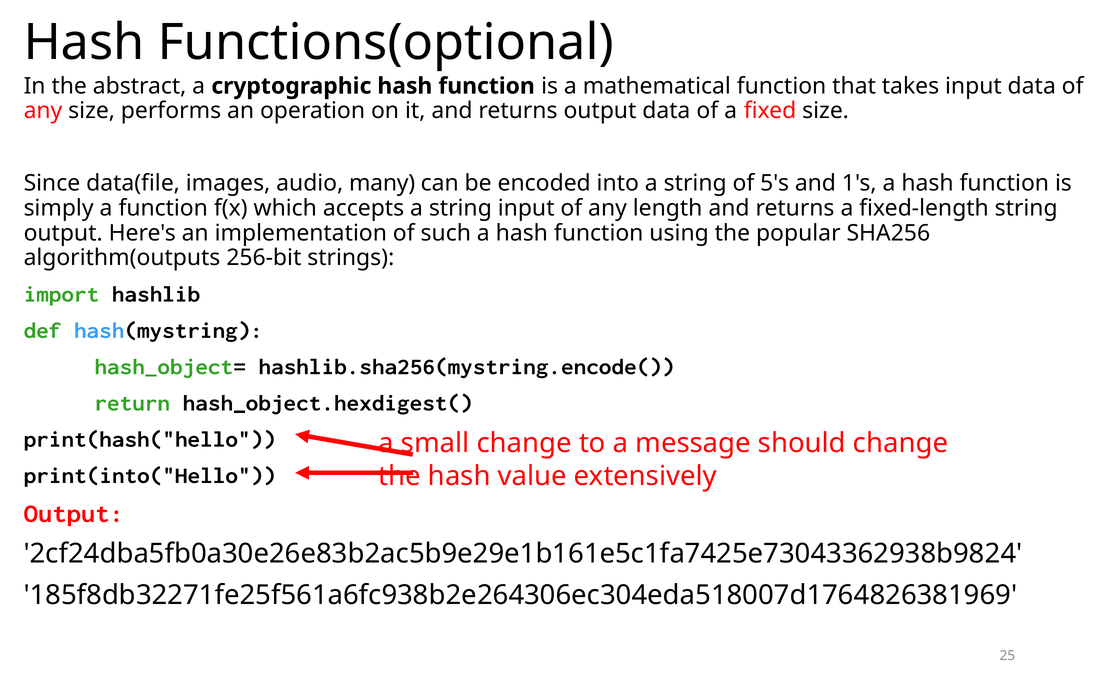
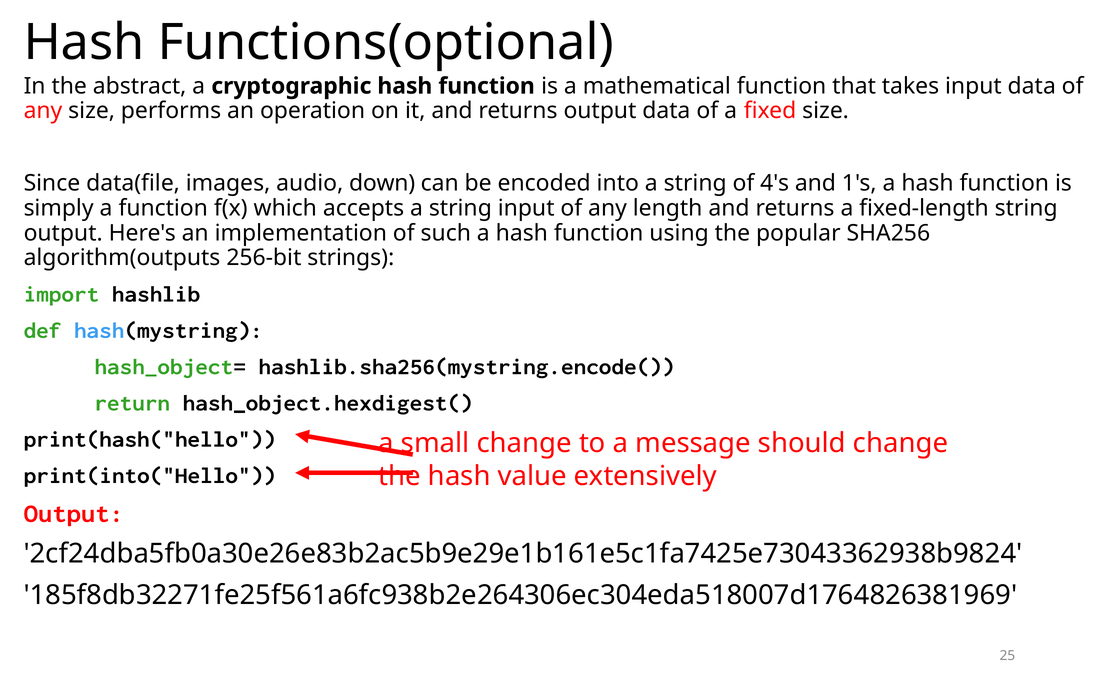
many: many -> down
5's: 5's -> 4's
